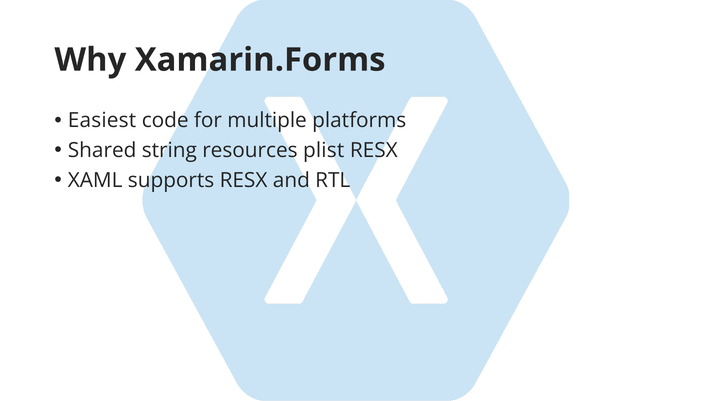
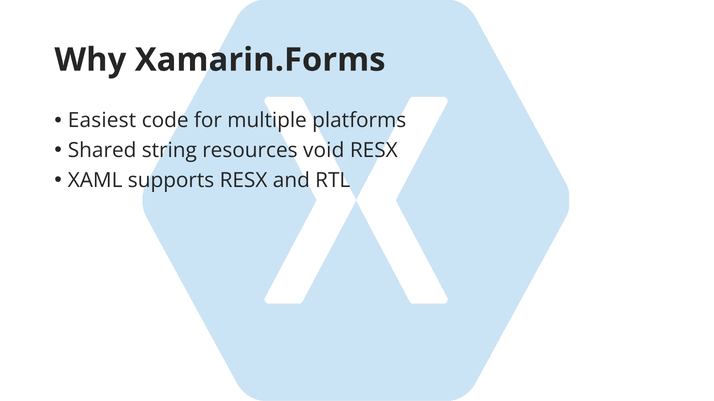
plist: plist -> void
